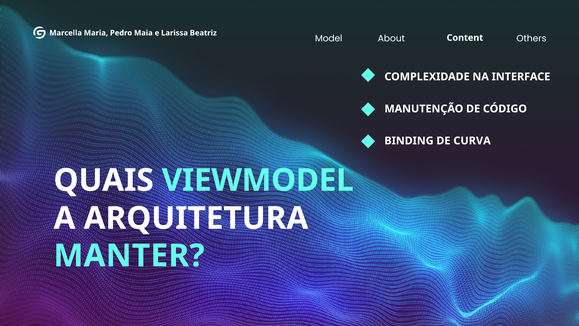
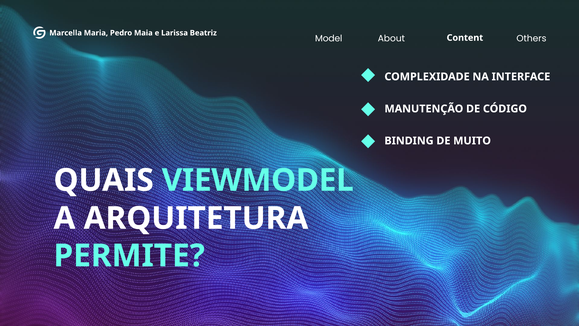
CURVA: CURVA -> MUITO
MANTER: MANTER -> PERMITE
